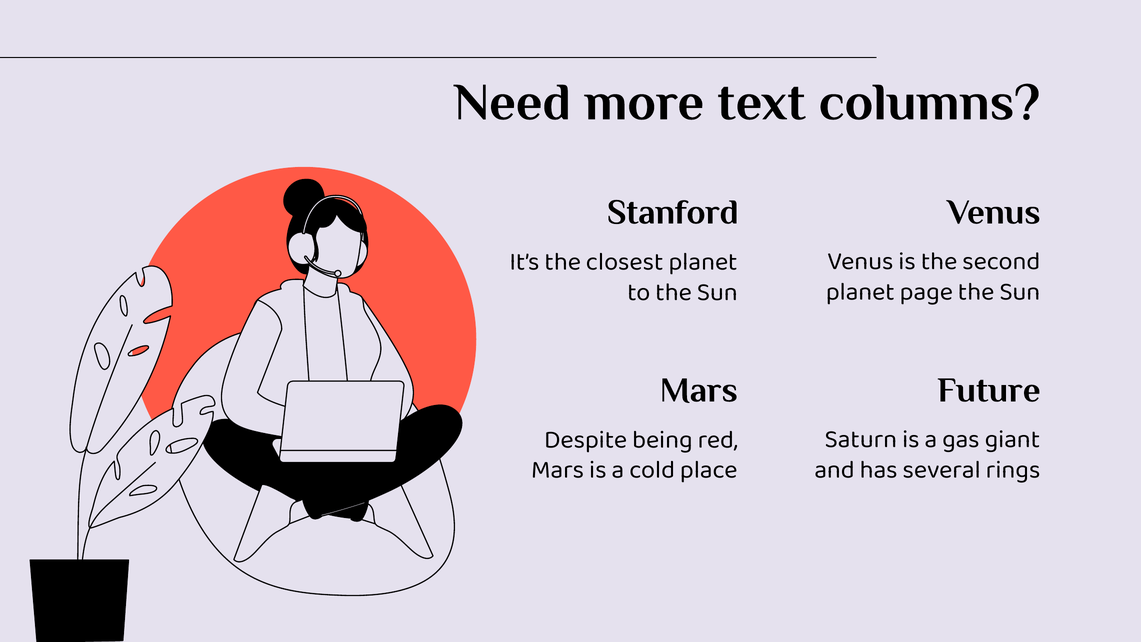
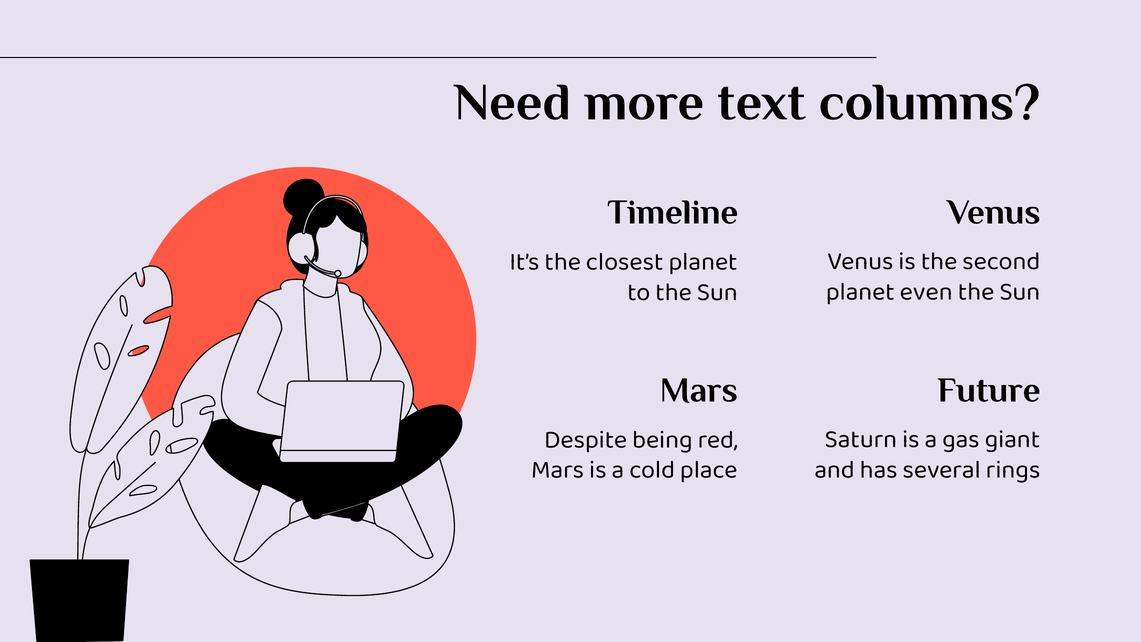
Stanford: Stanford -> Timeline
page: page -> even
